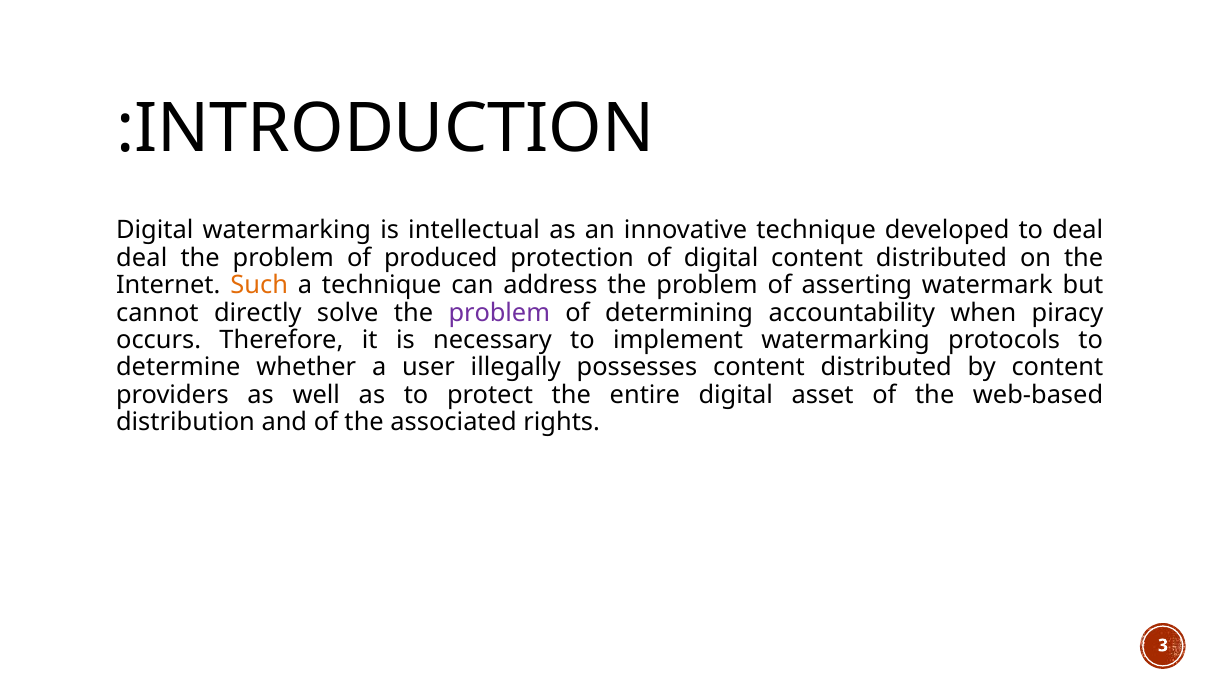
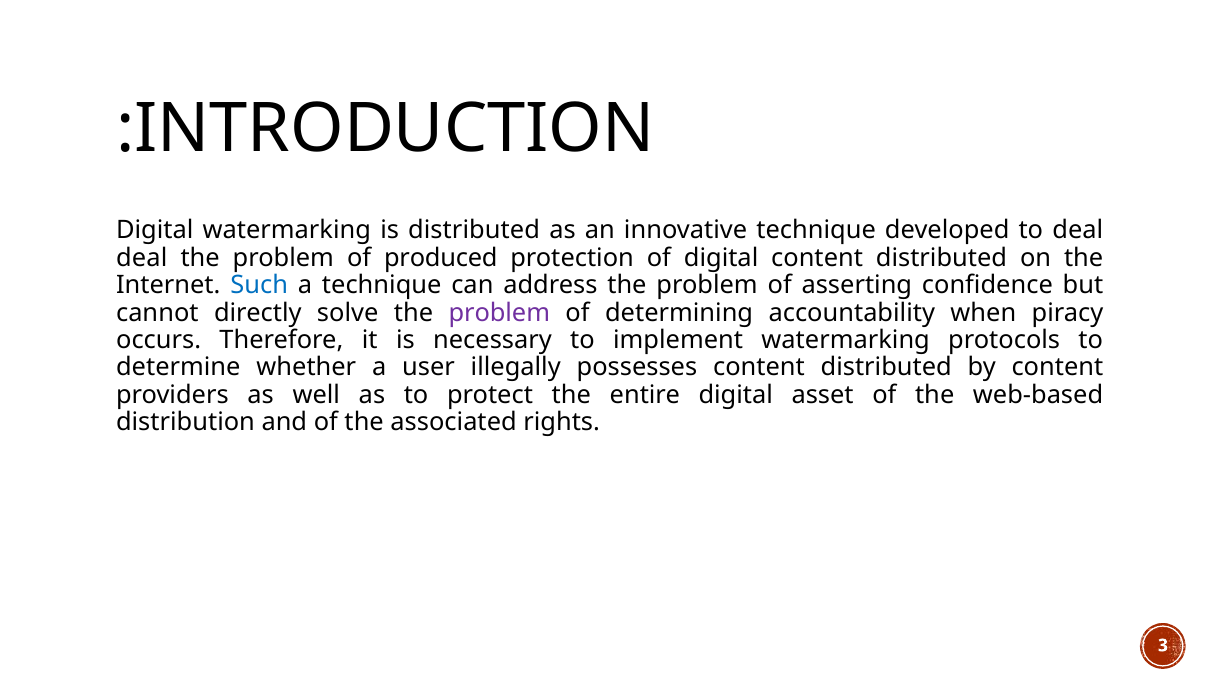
is intellectual: intellectual -> distributed
Such colour: orange -> blue
watermark: watermark -> confidence
